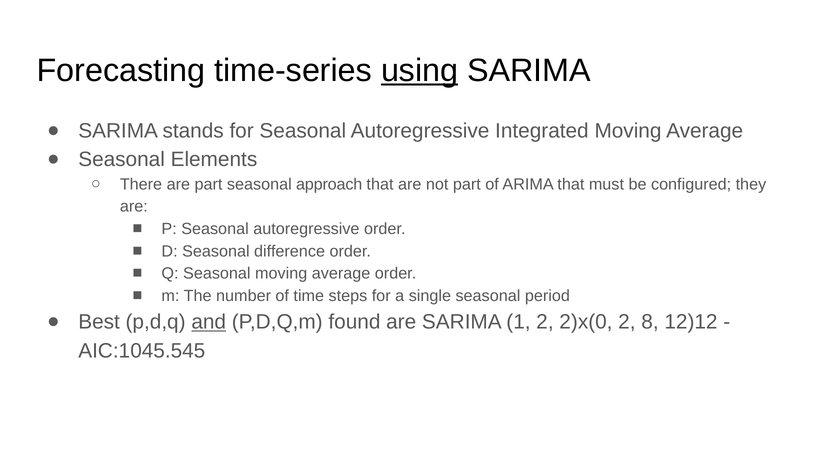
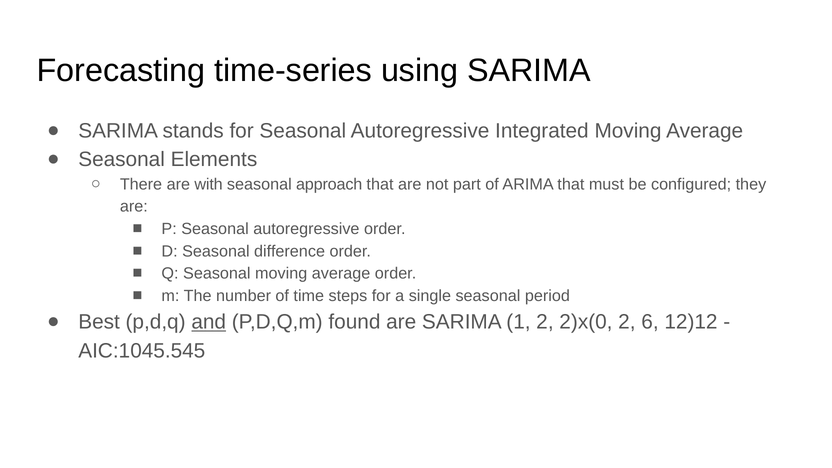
using underline: present -> none
are part: part -> with
8: 8 -> 6
